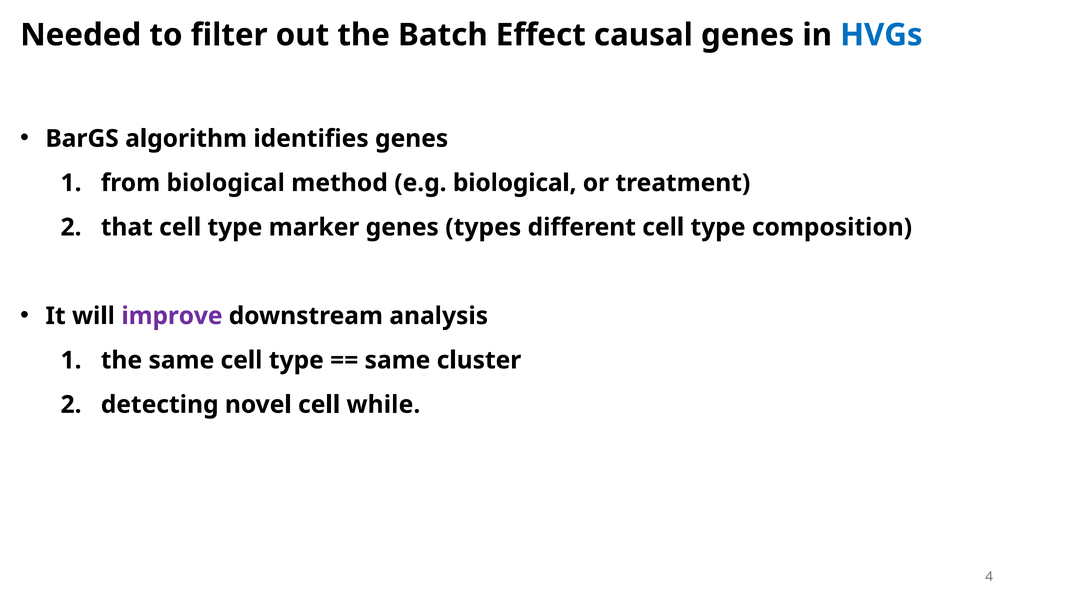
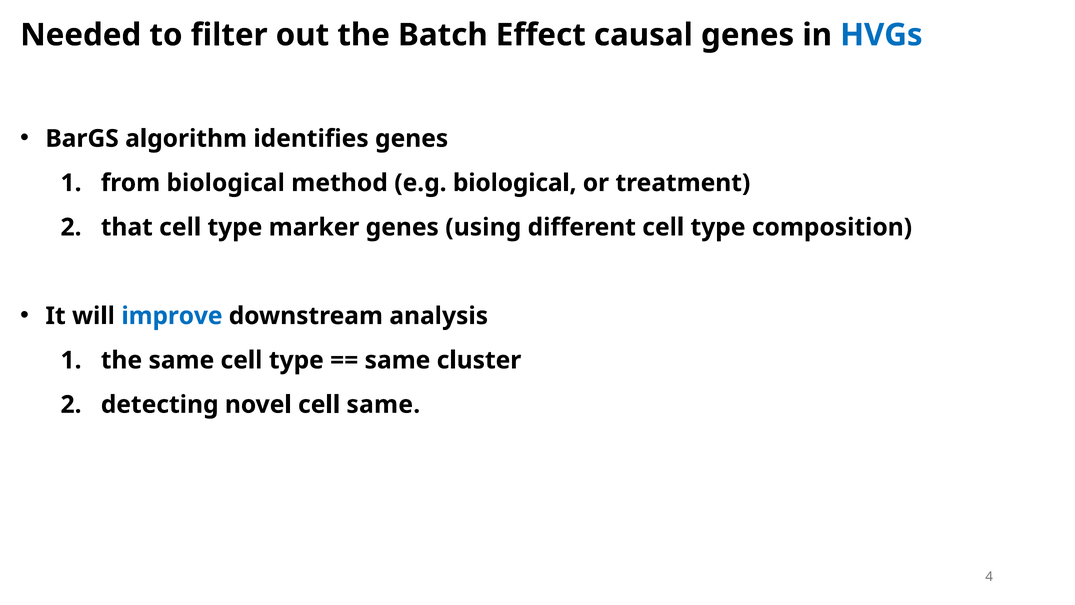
types: types -> using
improve colour: purple -> blue
cell while: while -> same
